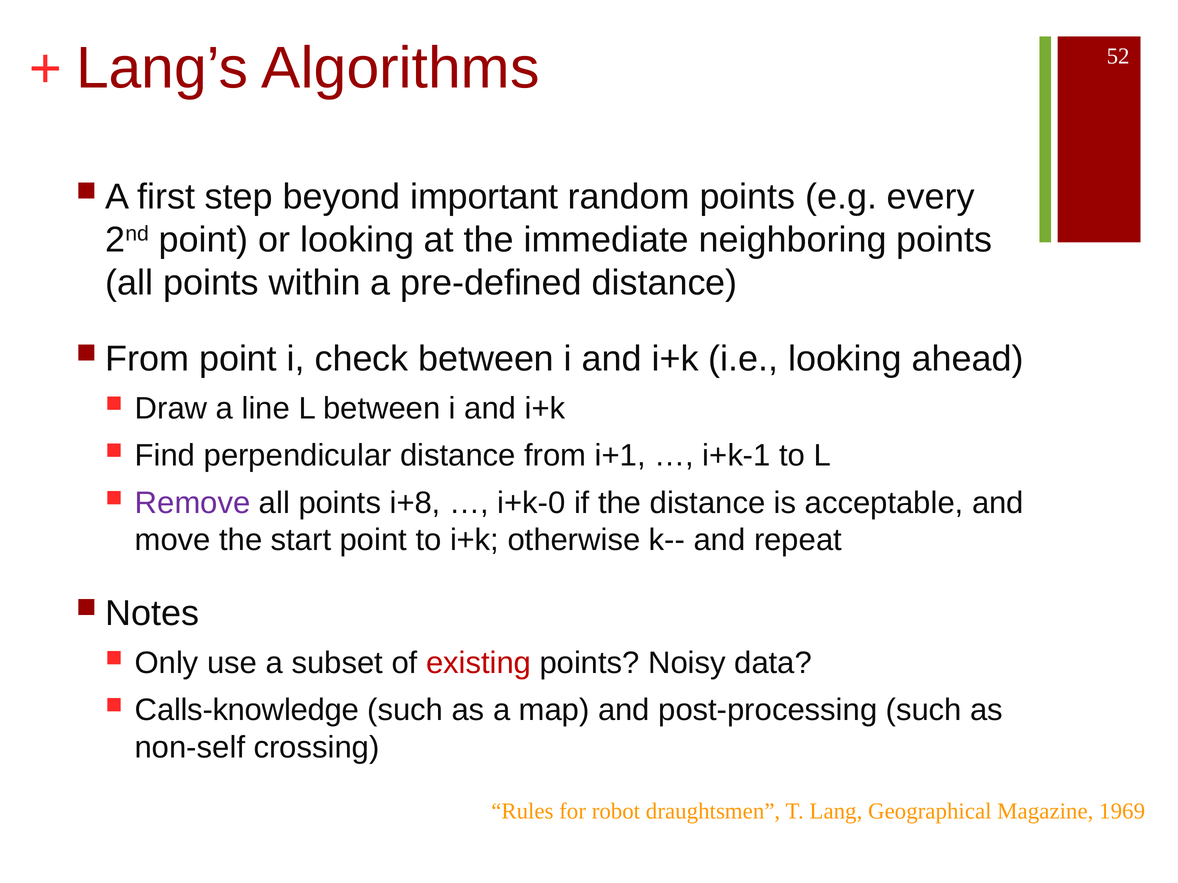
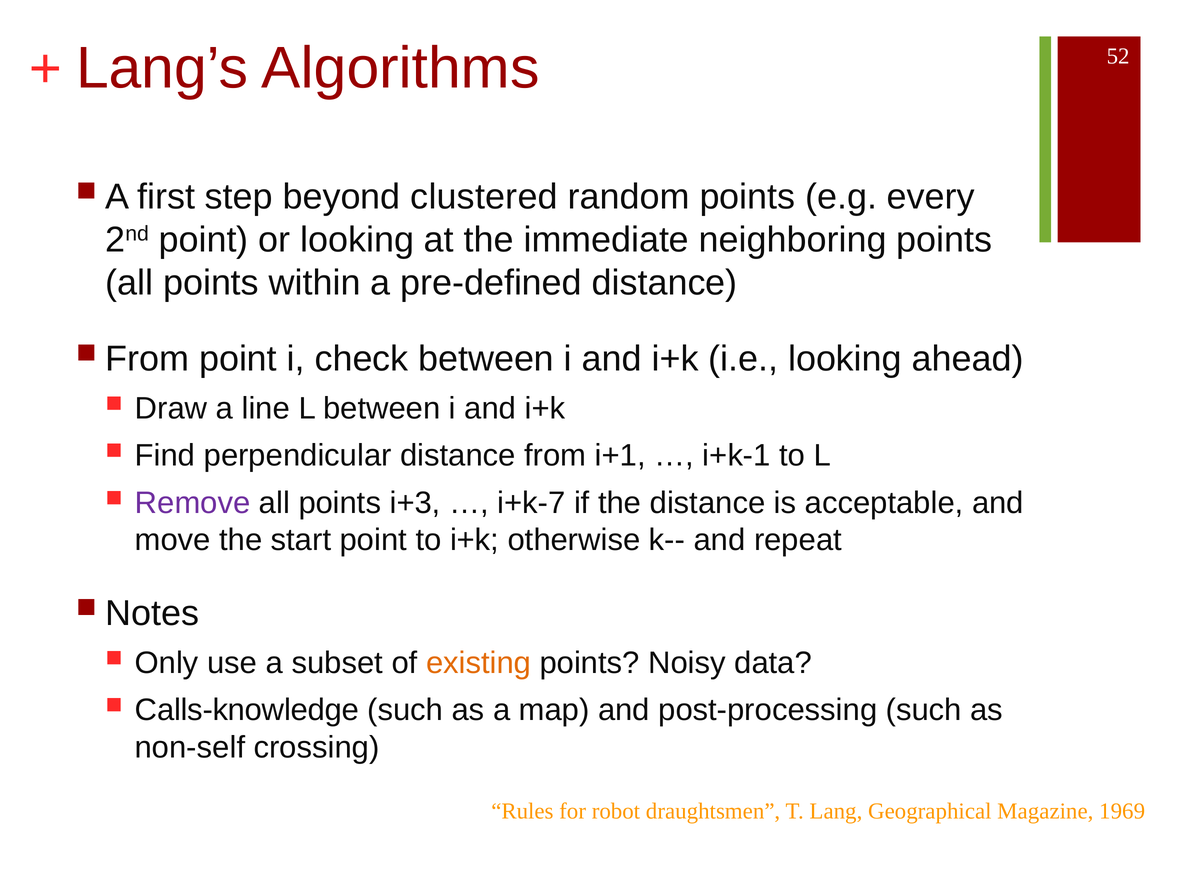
important: important -> clustered
i+8: i+8 -> i+3
i+k-0: i+k-0 -> i+k-7
existing colour: red -> orange
